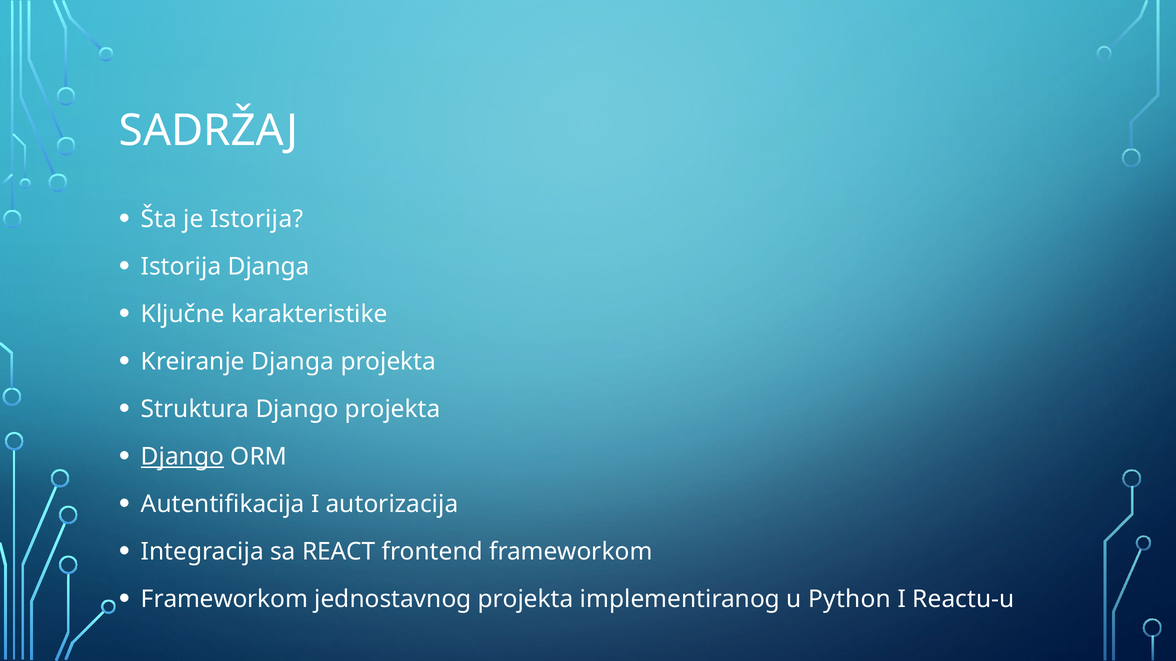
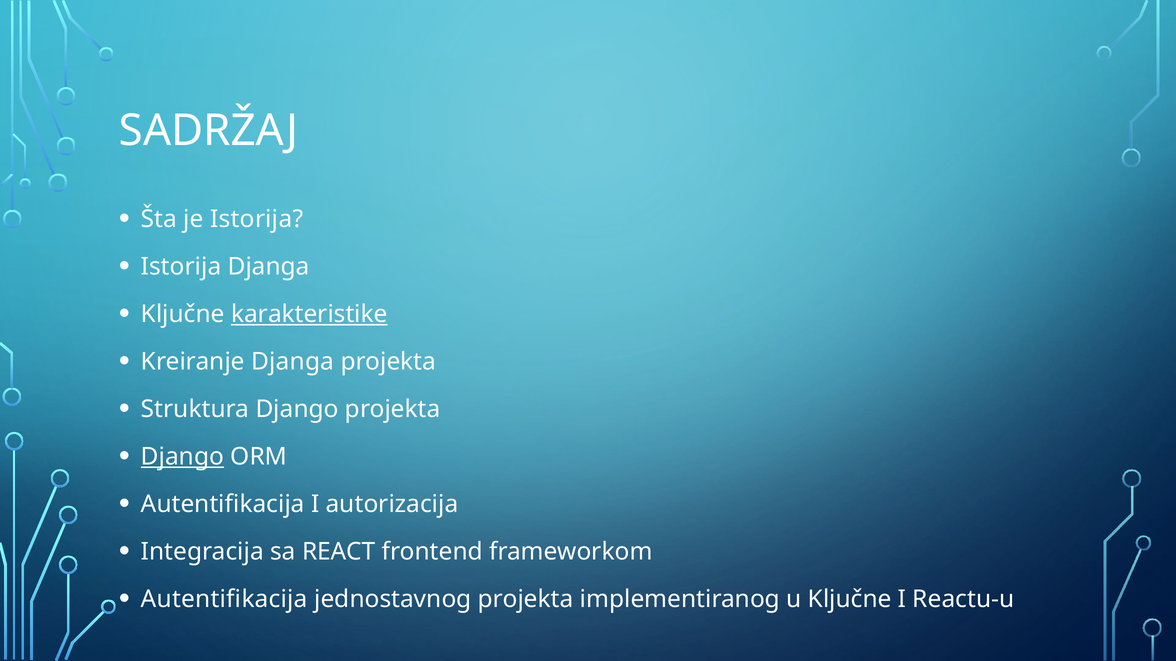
karakteristike underline: none -> present
Frameworkom at (225, 600): Frameworkom -> Autentifikacija
u Python: Python -> Ključne
